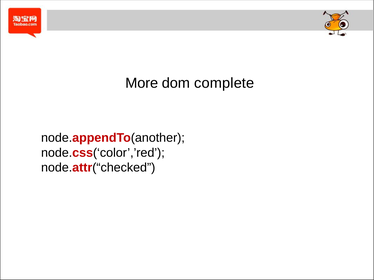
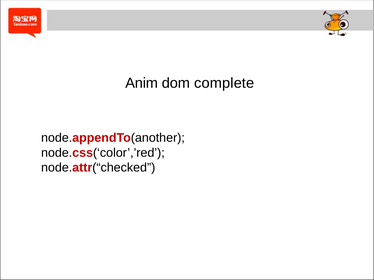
More: More -> Anim
